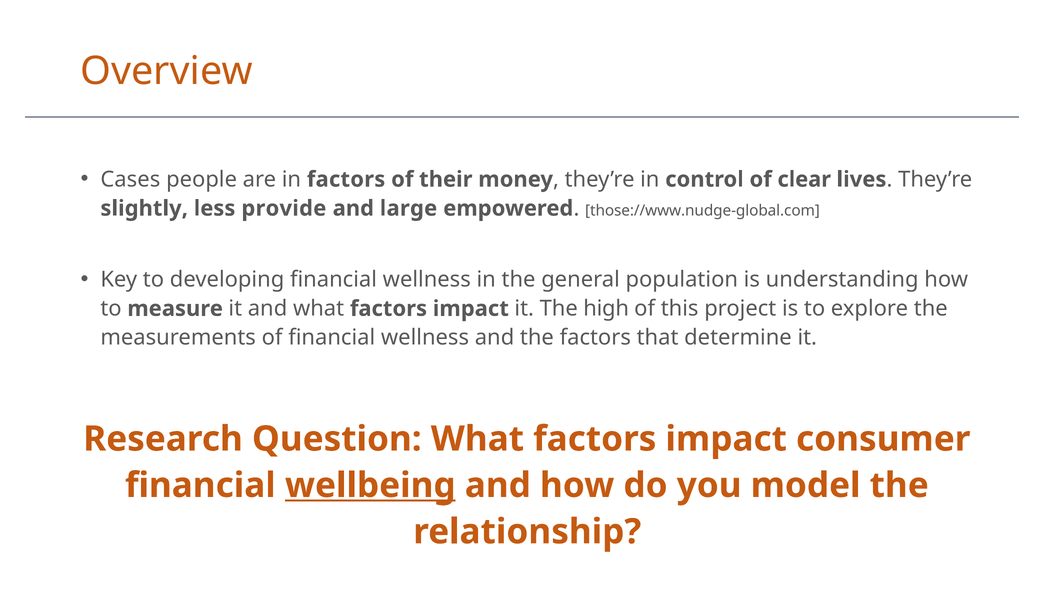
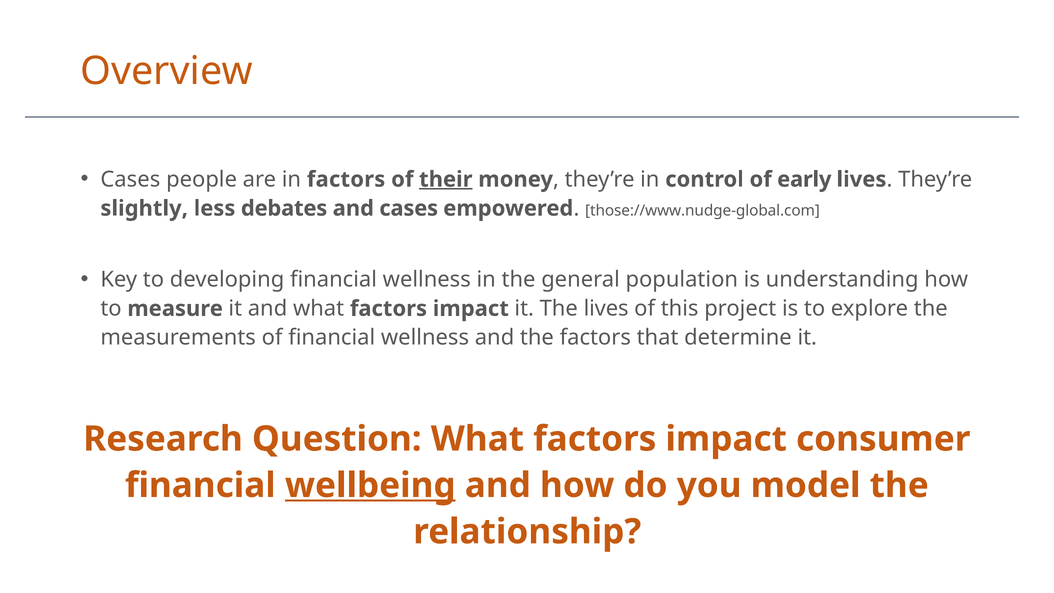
their underline: none -> present
clear: clear -> early
provide: provide -> debates
and large: large -> cases
The high: high -> lives
